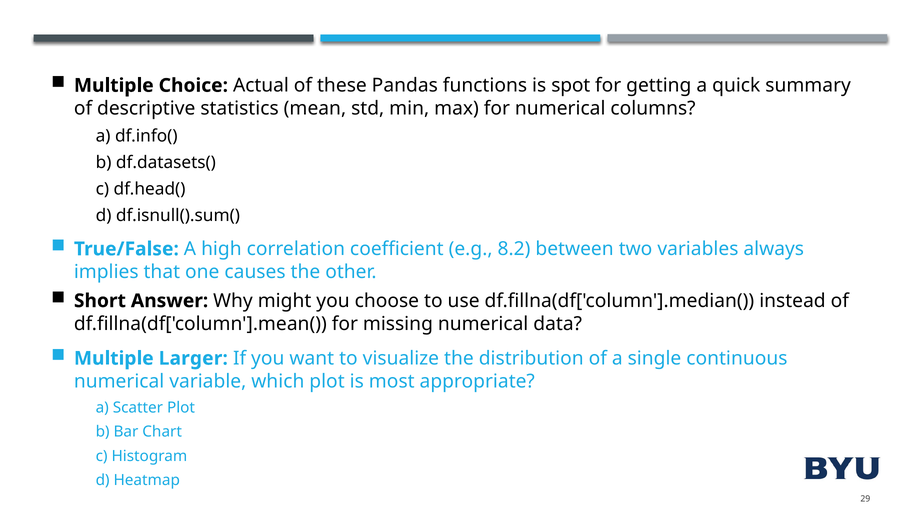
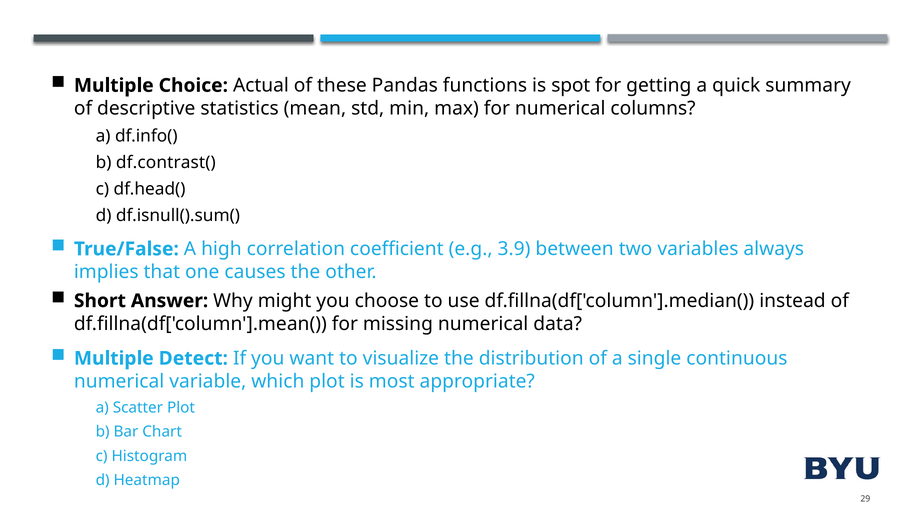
df.datasets(: df.datasets( -> df.contrast(
8.2: 8.2 -> 3.9
Larger: Larger -> Detect
